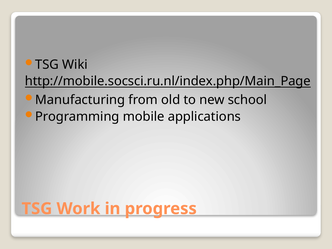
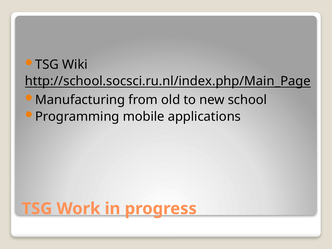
http://mobile.socsci.ru.nl/index.php/Main_Page: http://mobile.socsci.ru.nl/index.php/Main_Page -> http://school.socsci.ru.nl/index.php/Main_Page
